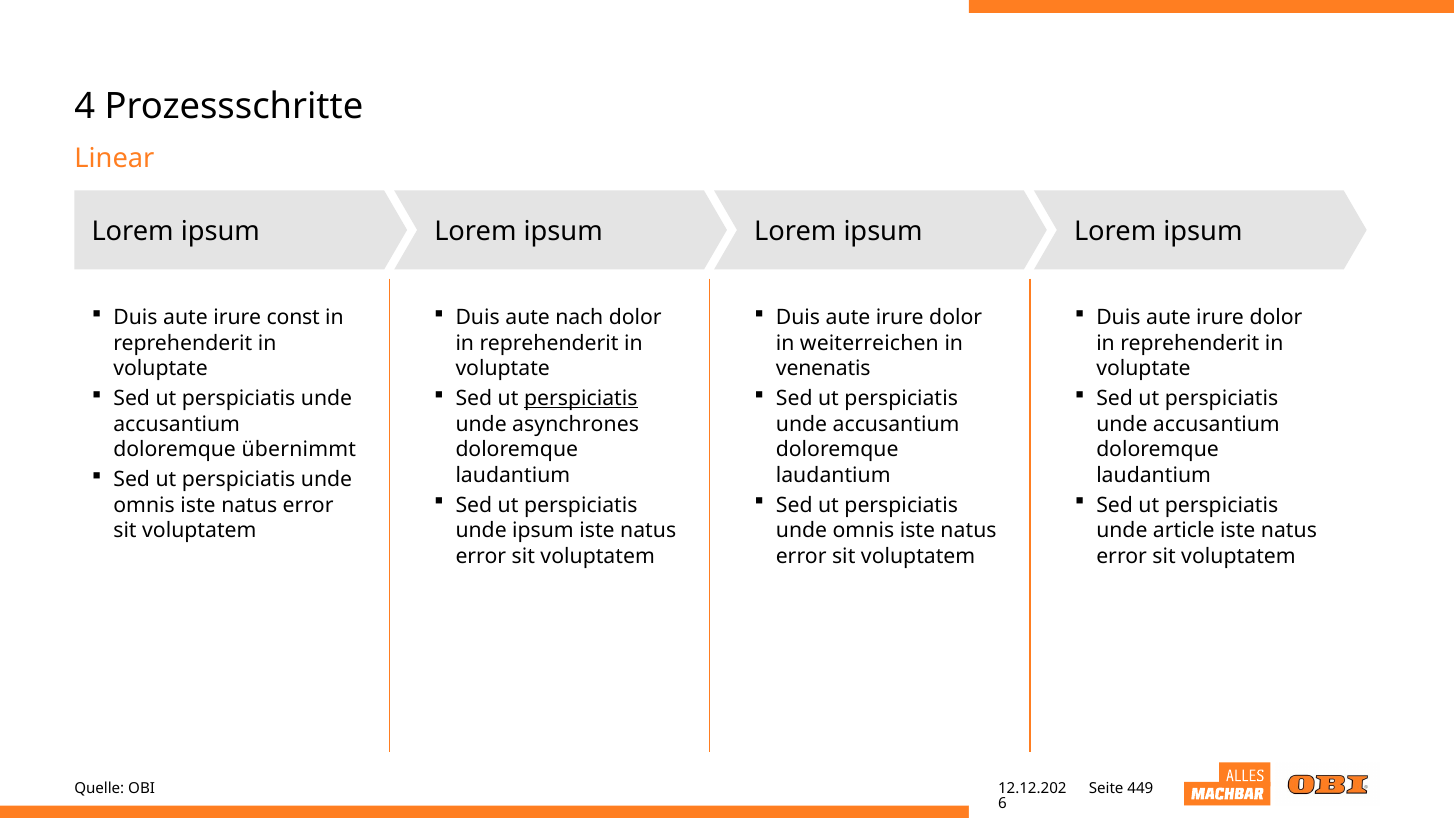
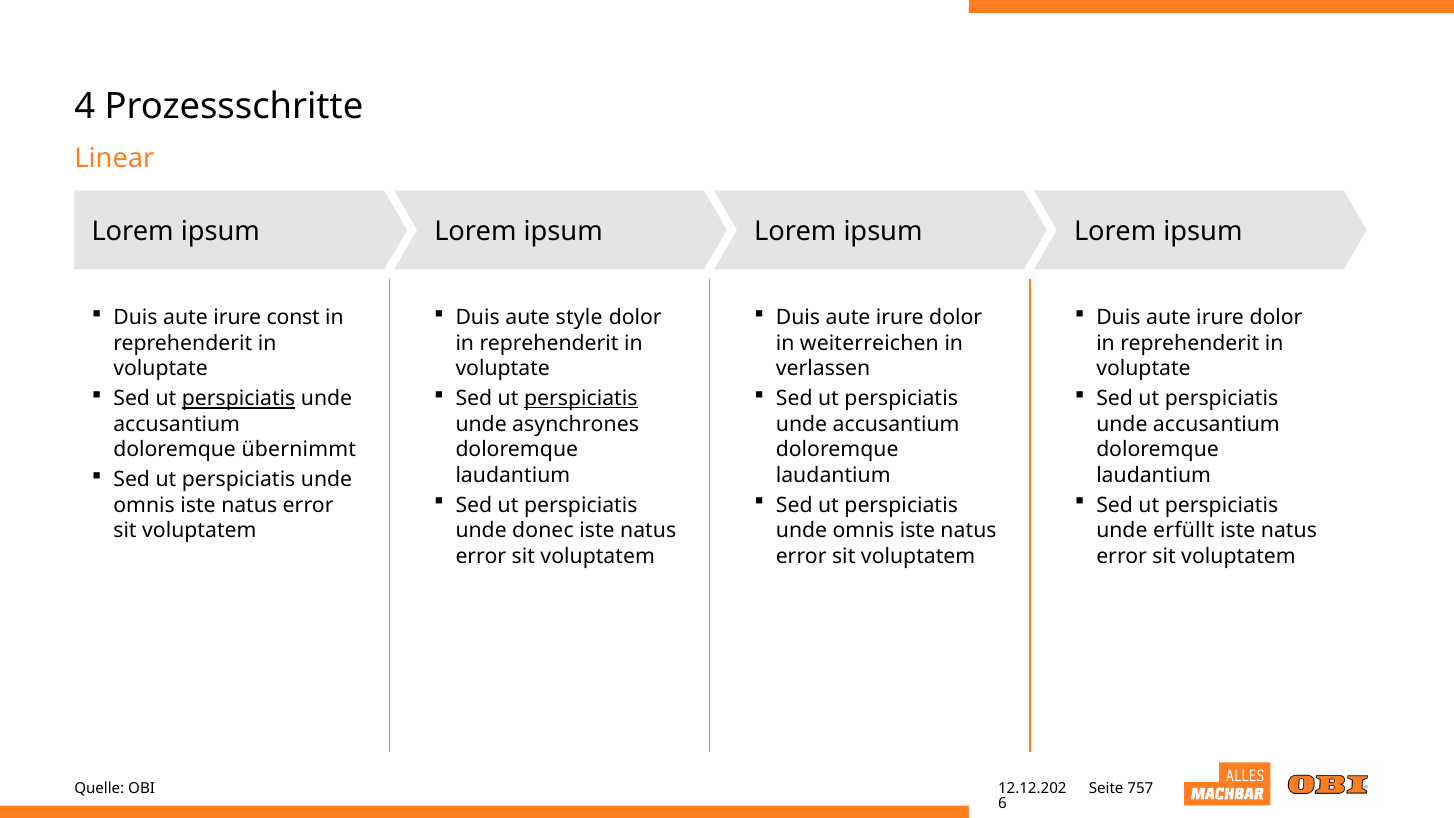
nach: nach -> style
venenatis: venenatis -> verlassen
perspiciatis at (239, 399) underline: none -> present
unde ipsum: ipsum -> donec
article: article -> erfüllt
449: 449 -> 757
